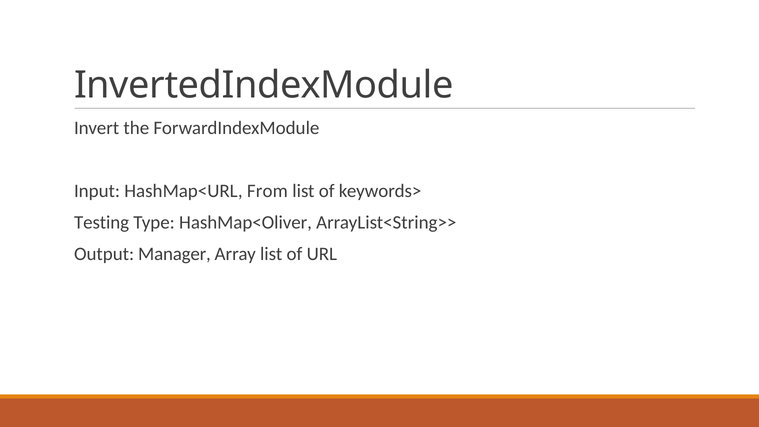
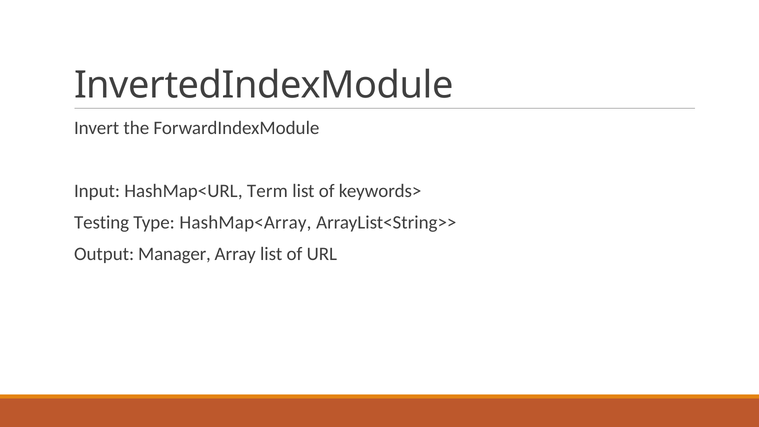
From: From -> Term
HashMap<Oliver: HashMap<Oliver -> HashMap<Array
